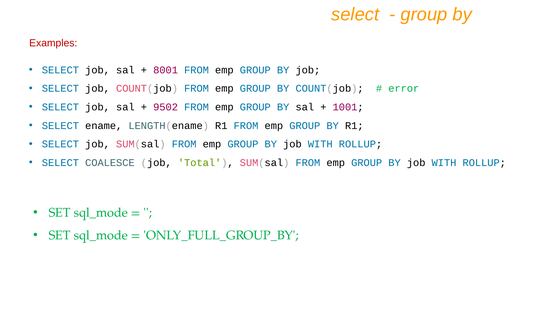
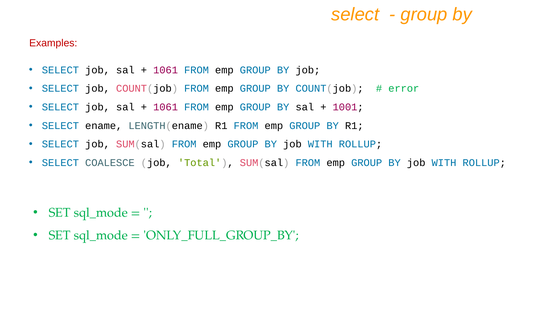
8001 at (166, 70): 8001 -> 1061
9502 at (166, 107): 9502 -> 1061
